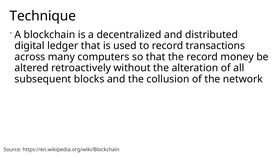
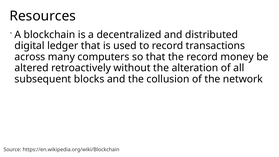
Technique: Technique -> Resources
